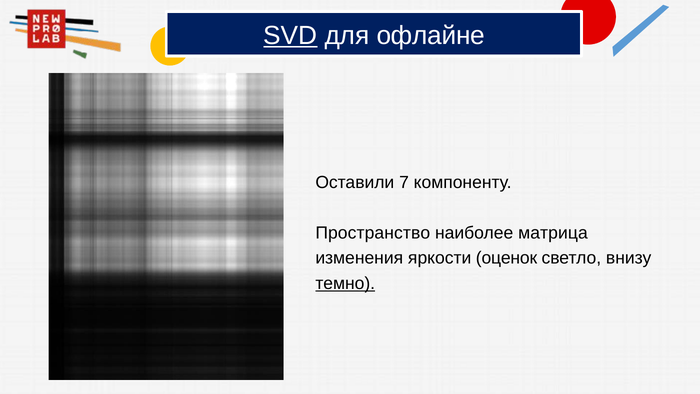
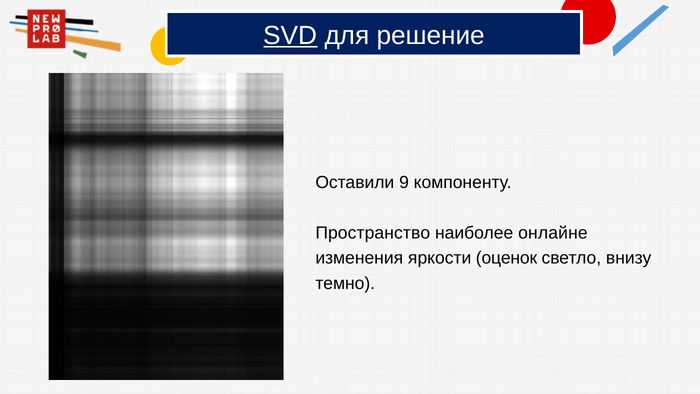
офлайне: офлайне -> решение
7: 7 -> 9
матрица: матрица -> онлайне
темно underline: present -> none
